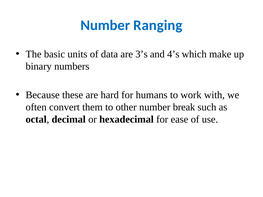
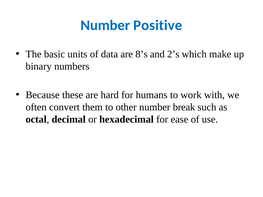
Ranging: Ranging -> Positive
3’s: 3’s -> 8’s
4’s: 4’s -> 2’s
